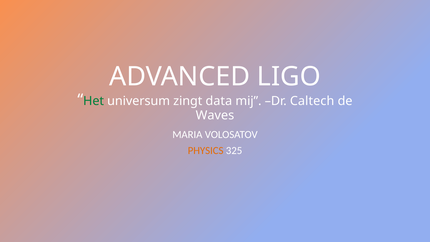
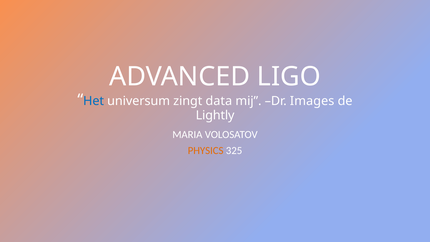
Het colour: green -> blue
Caltech: Caltech -> Images
Waves: Waves -> Lightly
